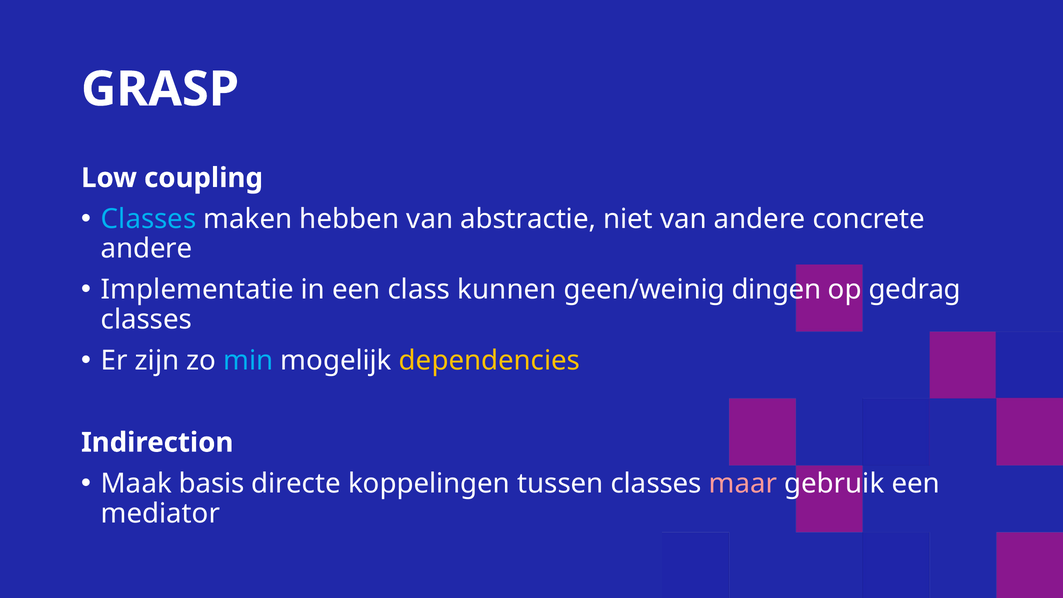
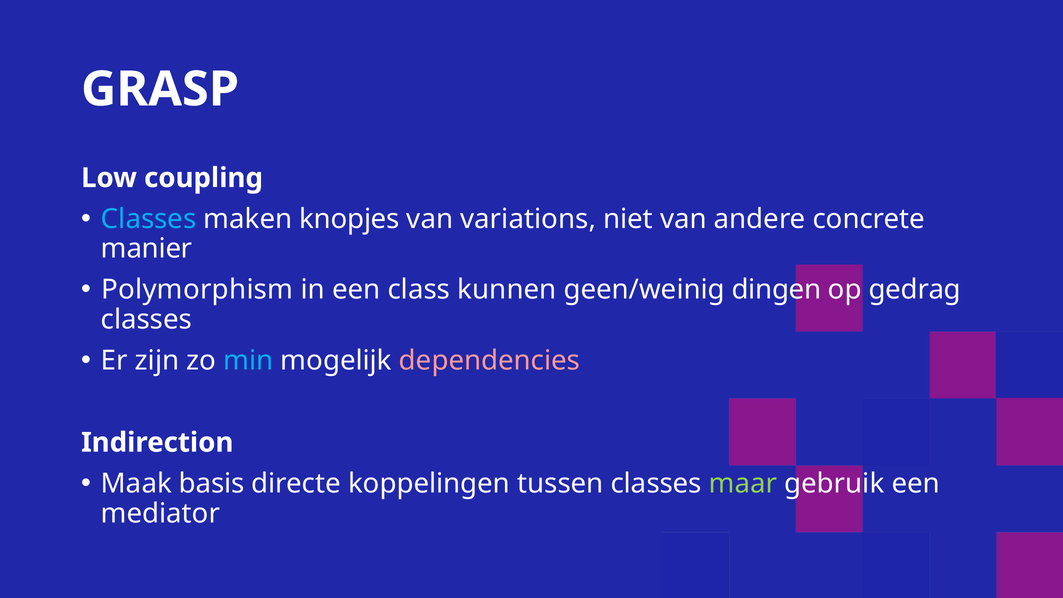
hebben: hebben -> knopjes
abstractie: abstractie -> variations
andere at (147, 249): andere -> manier
Implementatie: Implementatie -> Polymorphism
dependencies colour: yellow -> pink
maar colour: pink -> light green
